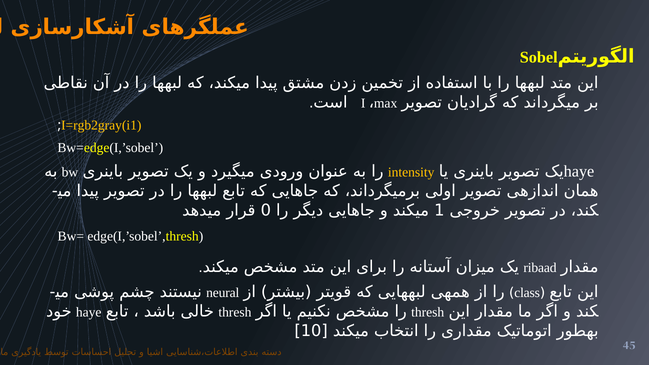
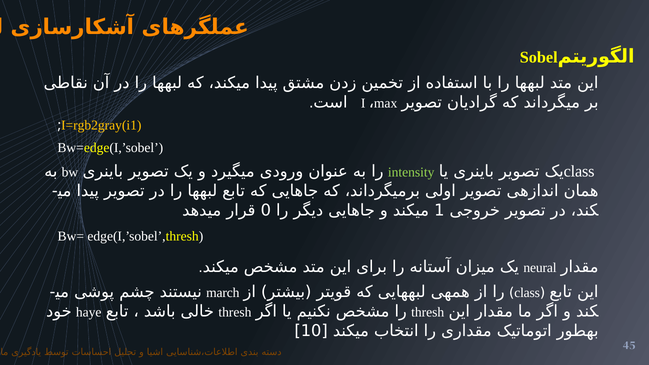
haye at (579, 172): haye -> class
intensity colour: yellow -> light green
ribaad: ribaad -> neural
neural: neural -> march
